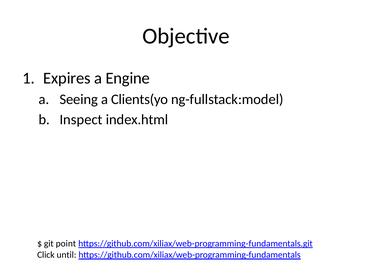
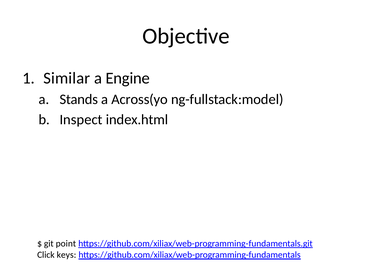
Expires: Expires -> Similar
Seeing: Seeing -> Stands
Clients(yo: Clients(yo -> Across(yo
until: until -> keys
